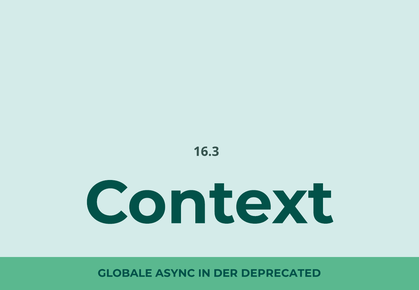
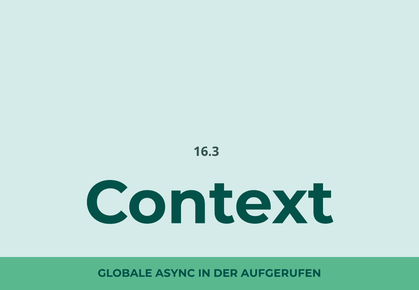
DEPRECATED: DEPRECATED -> AUFGERUFEN
